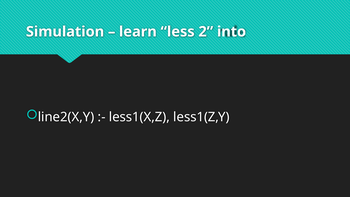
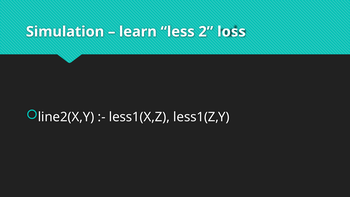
into: into -> loss
